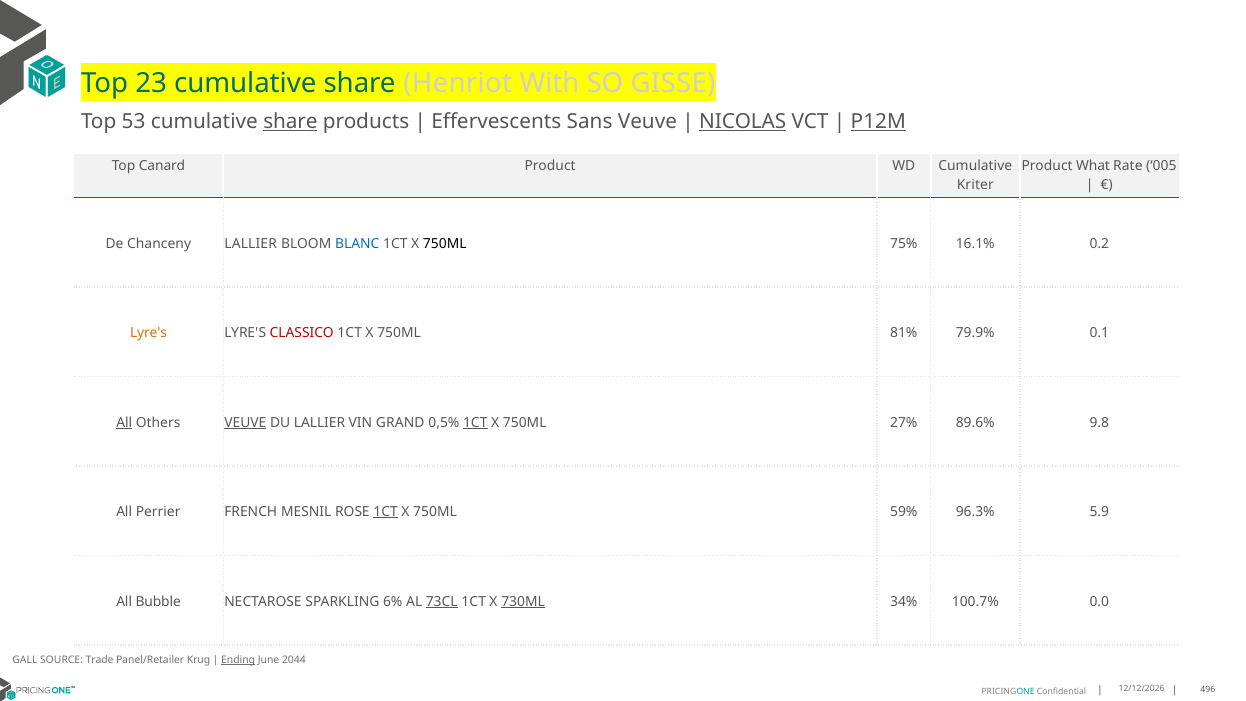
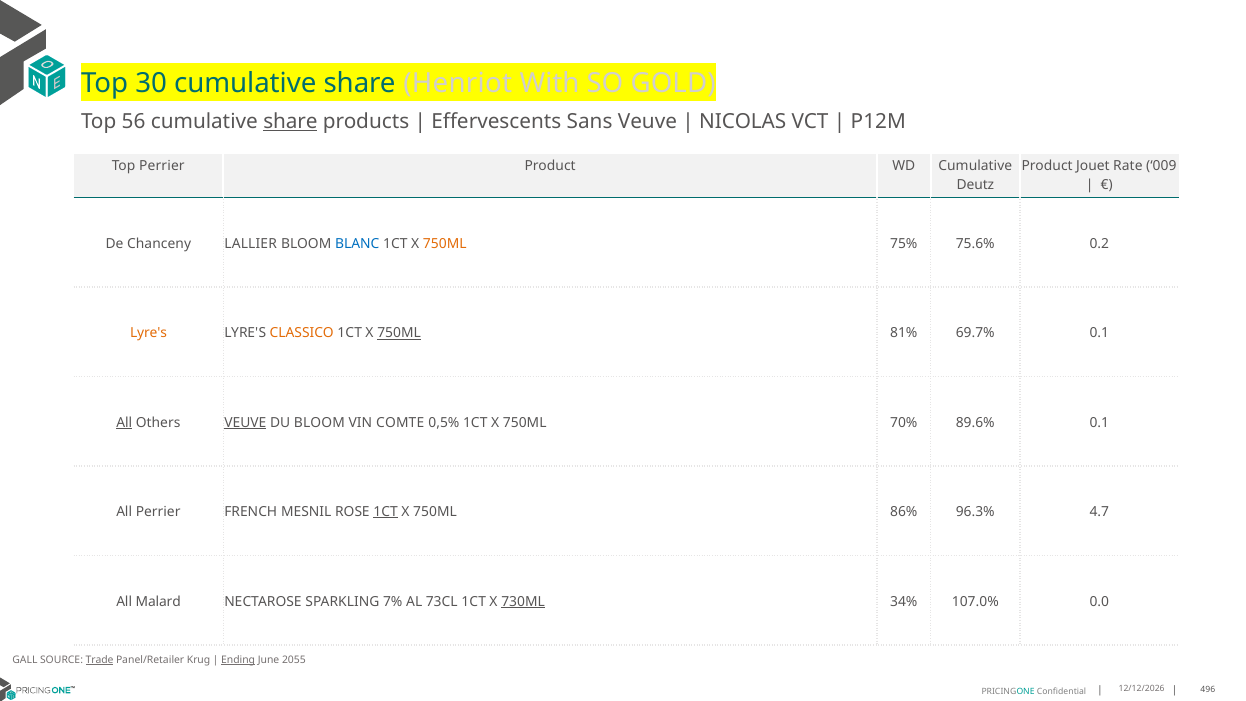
23: 23 -> 30
GISSE: GISSE -> GOLD
53: 53 -> 56
NICOLAS underline: present -> none
P12M underline: present -> none
Top Canard: Canard -> Perrier
What: What -> Jouet
005: 005 -> 009
Kriter: Kriter -> Deutz
750ML at (445, 243) colour: black -> orange
16.1%: 16.1% -> 75.6%
CLASSICO colour: red -> orange
750ML at (399, 333) underline: none -> present
79.9%: 79.9% -> 69.7%
DU LALLIER: LALLIER -> BLOOM
GRAND: GRAND -> COMTE
1CT at (475, 422) underline: present -> none
27%: 27% -> 70%
89.6% 9.8: 9.8 -> 0.1
59%: 59% -> 86%
5.9: 5.9 -> 4.7
Bubble: Bubble -> Malard
6%: 6% -> 7%
73CL underline: present -> none
100.7%: 100.7% -> 107.0%
Trade underline: none -> present
2044: 2044 -> 2055
